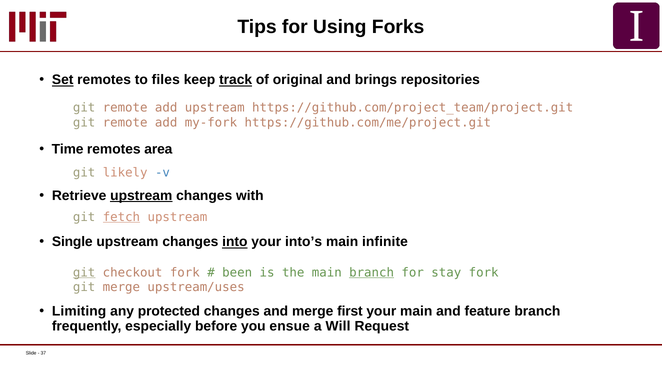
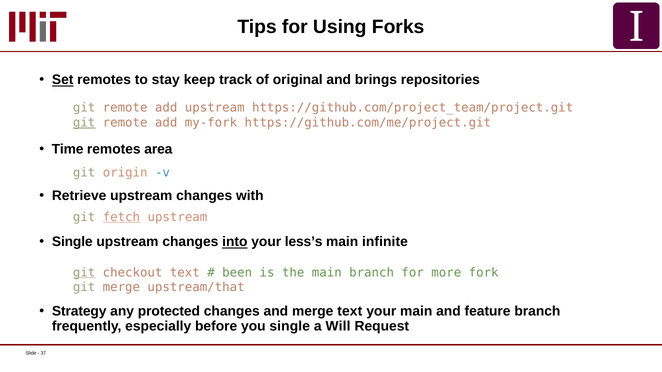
files: files -> stay
track underline: present -> none
git at (84, 123) underline: none -> present
likely: likely -> origin
upstream at (141, 196) underline: present -> none
into’s: into’s -> less’s
checkout fork: fork -> text
branch at (372, 273) underline: present -> none
stay: stay -> more
upstream/uses: upstream/uses -> upstream/that
Limiting: Limiting -> Strategy
merge first: first -> text
you ensue: ensue -> single
